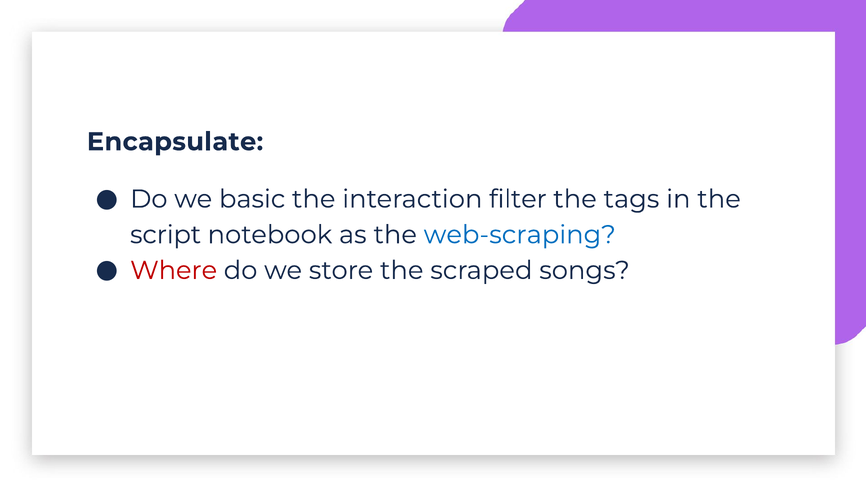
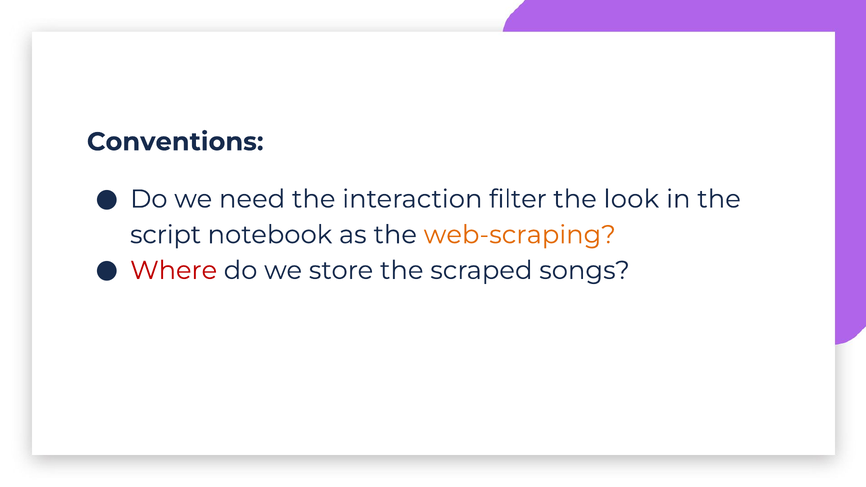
Encapsulate: Encapsulate -> Conventions
basic: basic -> need
tags: tags -> look
web-scraping colour: blue -> orange
